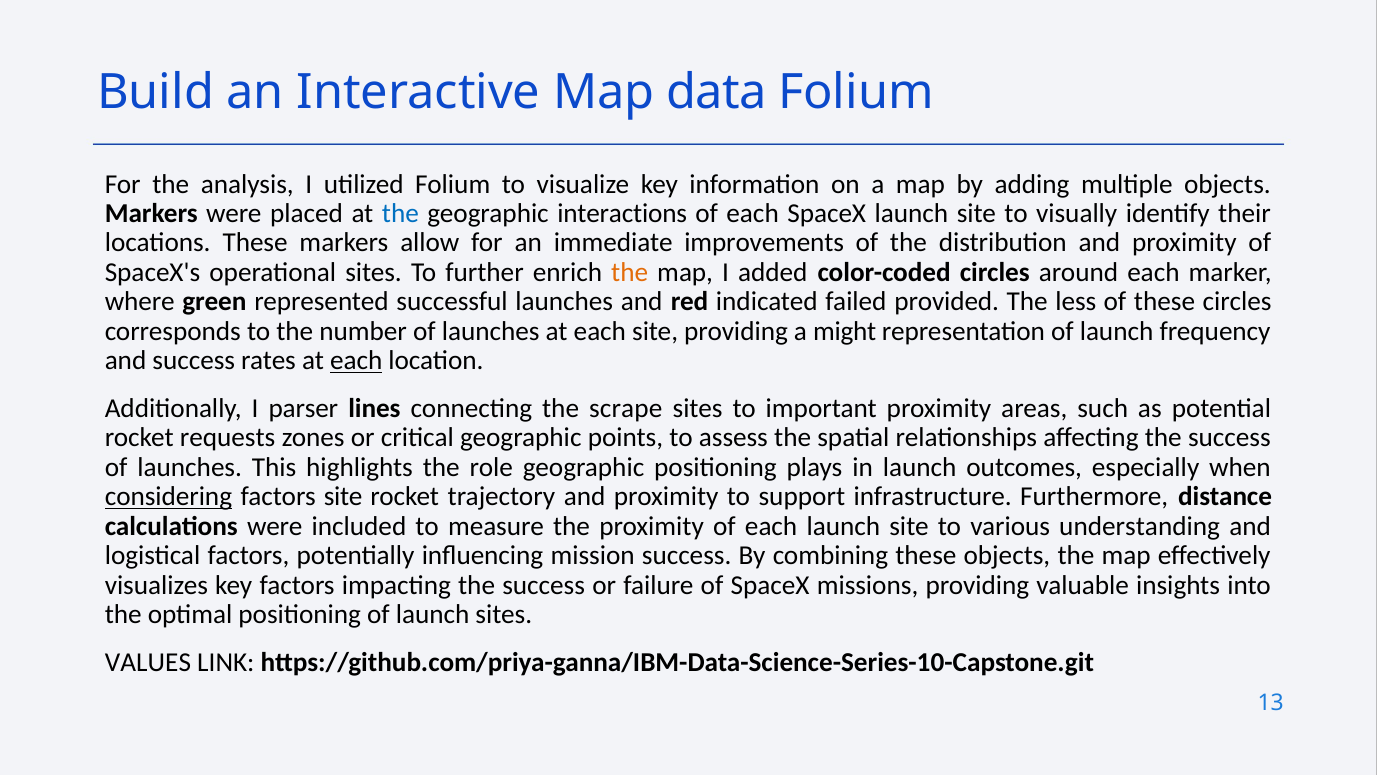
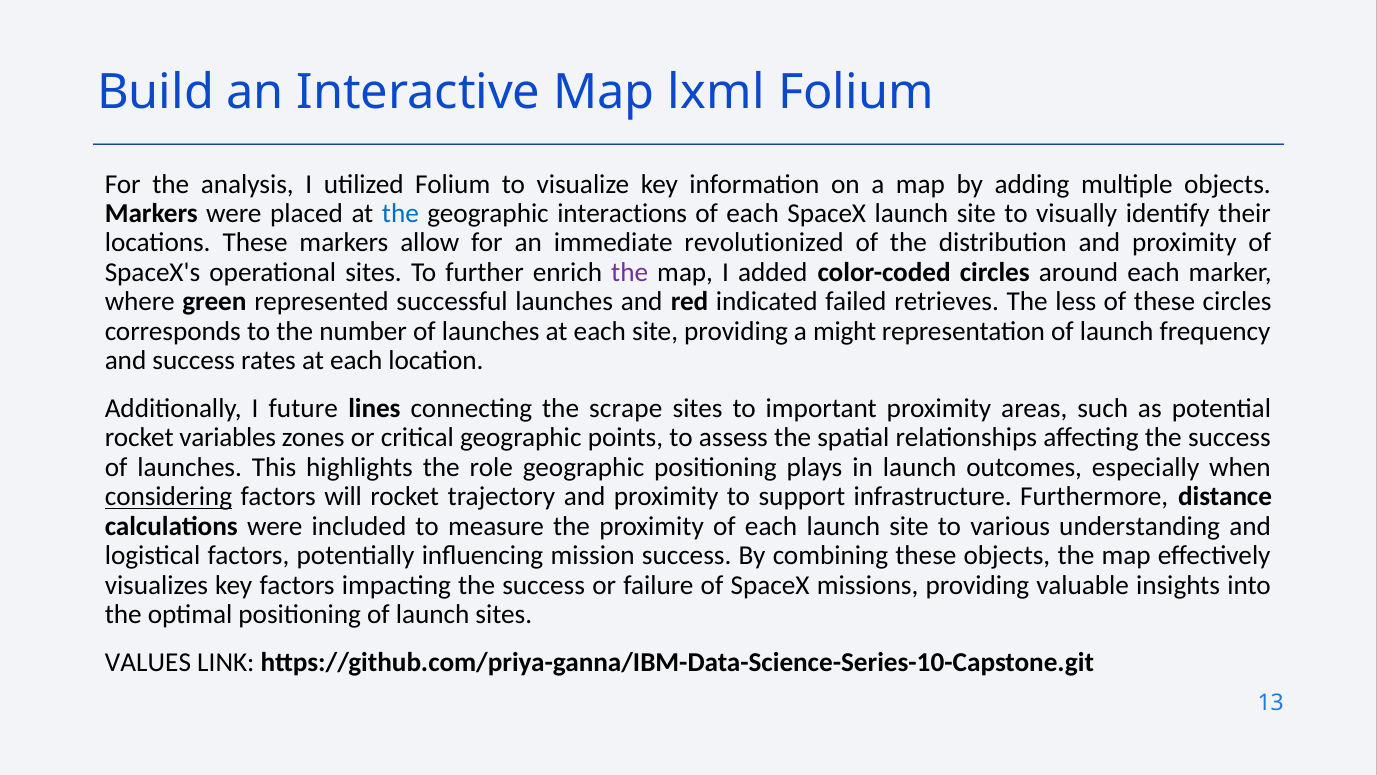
data: data -> lxml
improvements: improvements -> revolutionized
the at (630, 272) colour: orange -> purple
provided: provided -> retrieves
each at (356, 361) underline: present -> none
parser: parser -> future
requests: requests -> variables
factors site: site -> will
